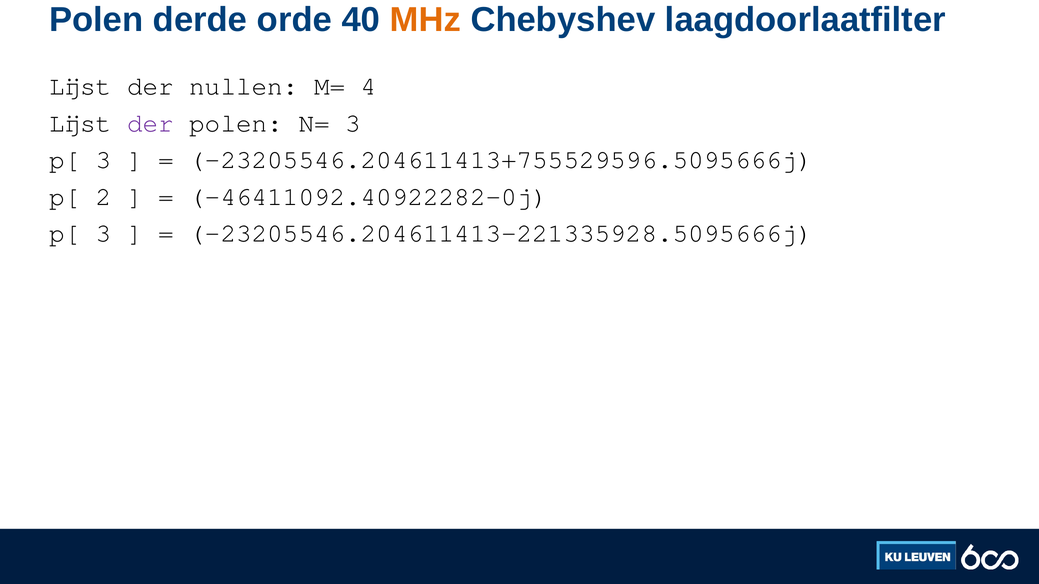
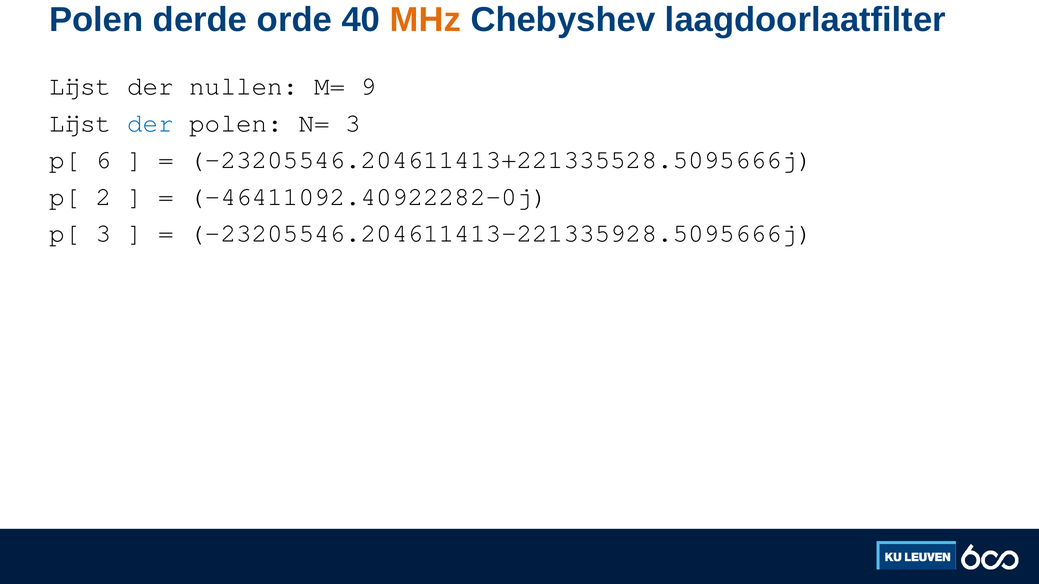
4: 4 -> 9
der at (150, 123) colour: purple -> blue
3 at (104, 160): 3 -> 6
-23205546.204611413+755529596.5095666j: -23205546.204611413+755529596.5095666j -> -23205546.204611413+221335528.5095666j
